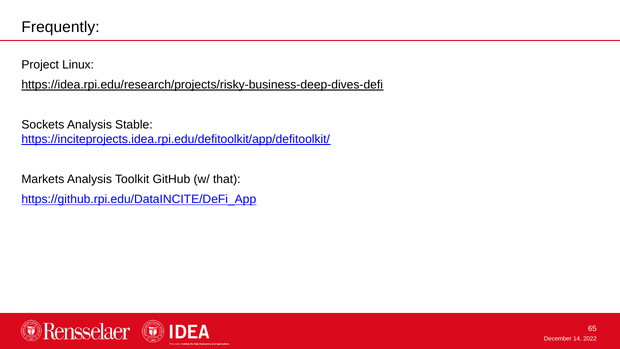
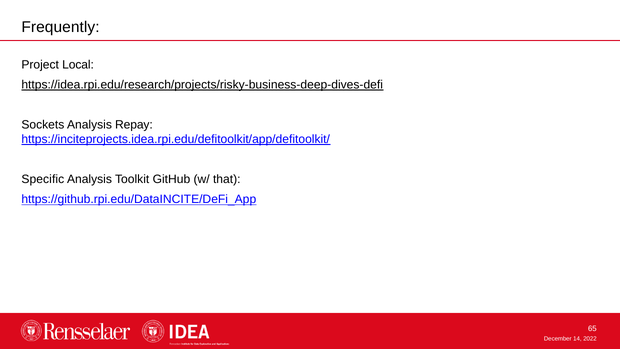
Linux: Linux -> Local
Stable: Stable -> Repay
Markets: Markets -> Specific
